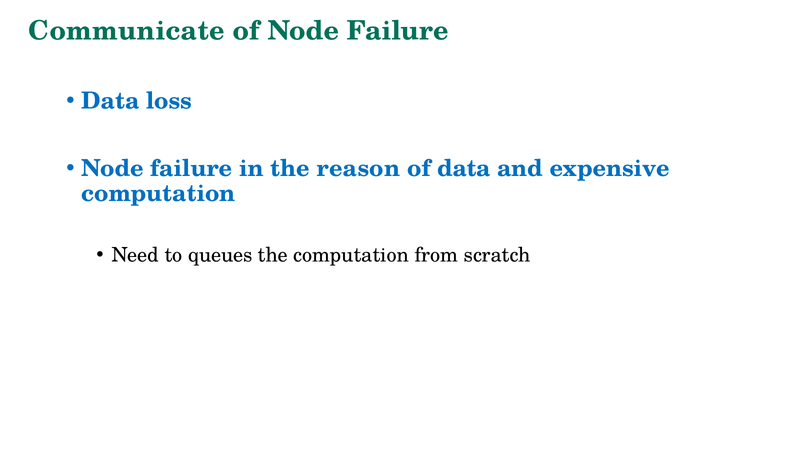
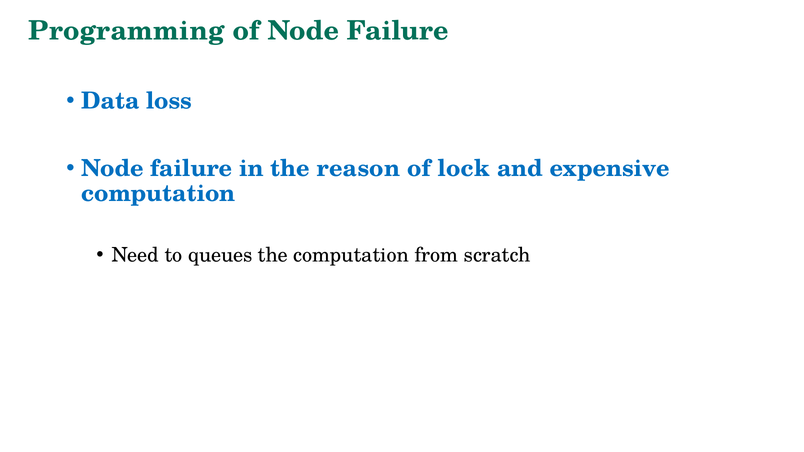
Communicate: Communicate -> Programming
of data: data -> lock
